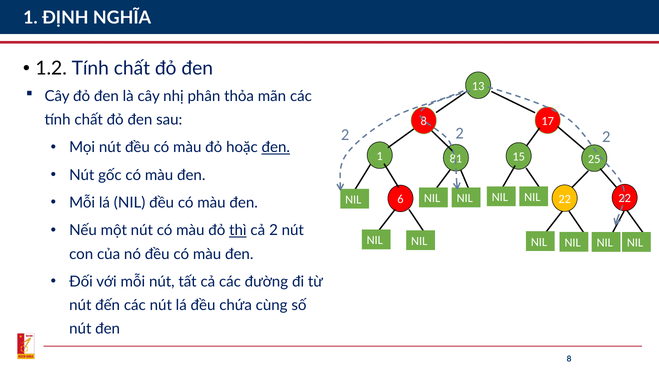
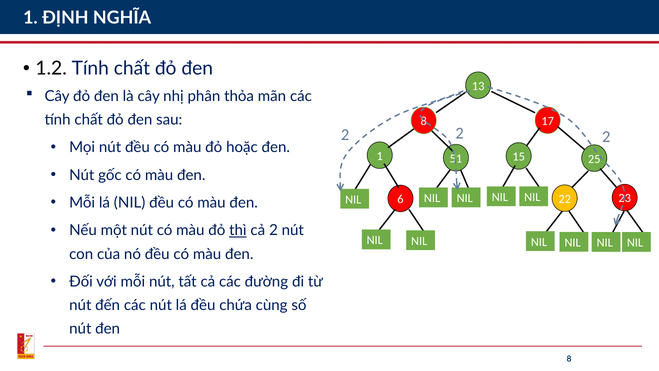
đen at (276, 147) underline: present -> none
81: 81 -> 51
22 22: 22 -> 23
